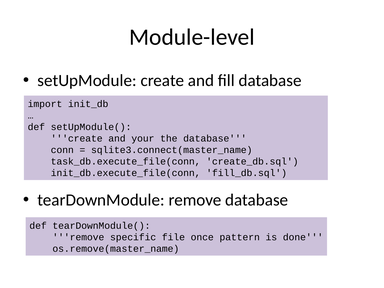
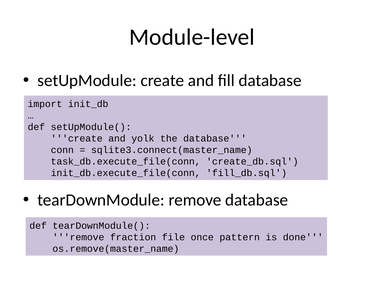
your: your -> yolk
specific: specific -> fraction
